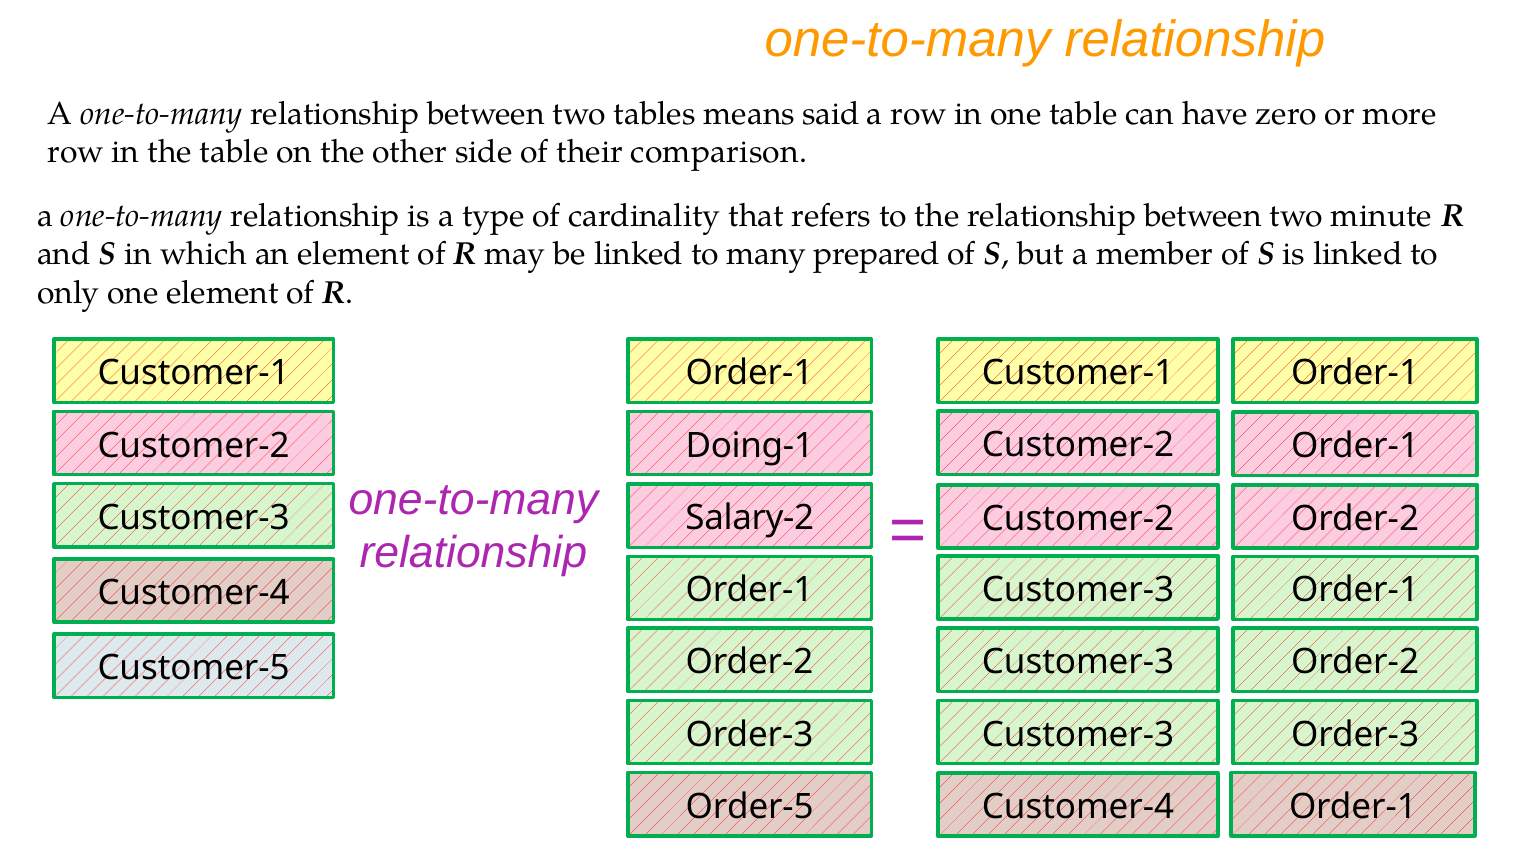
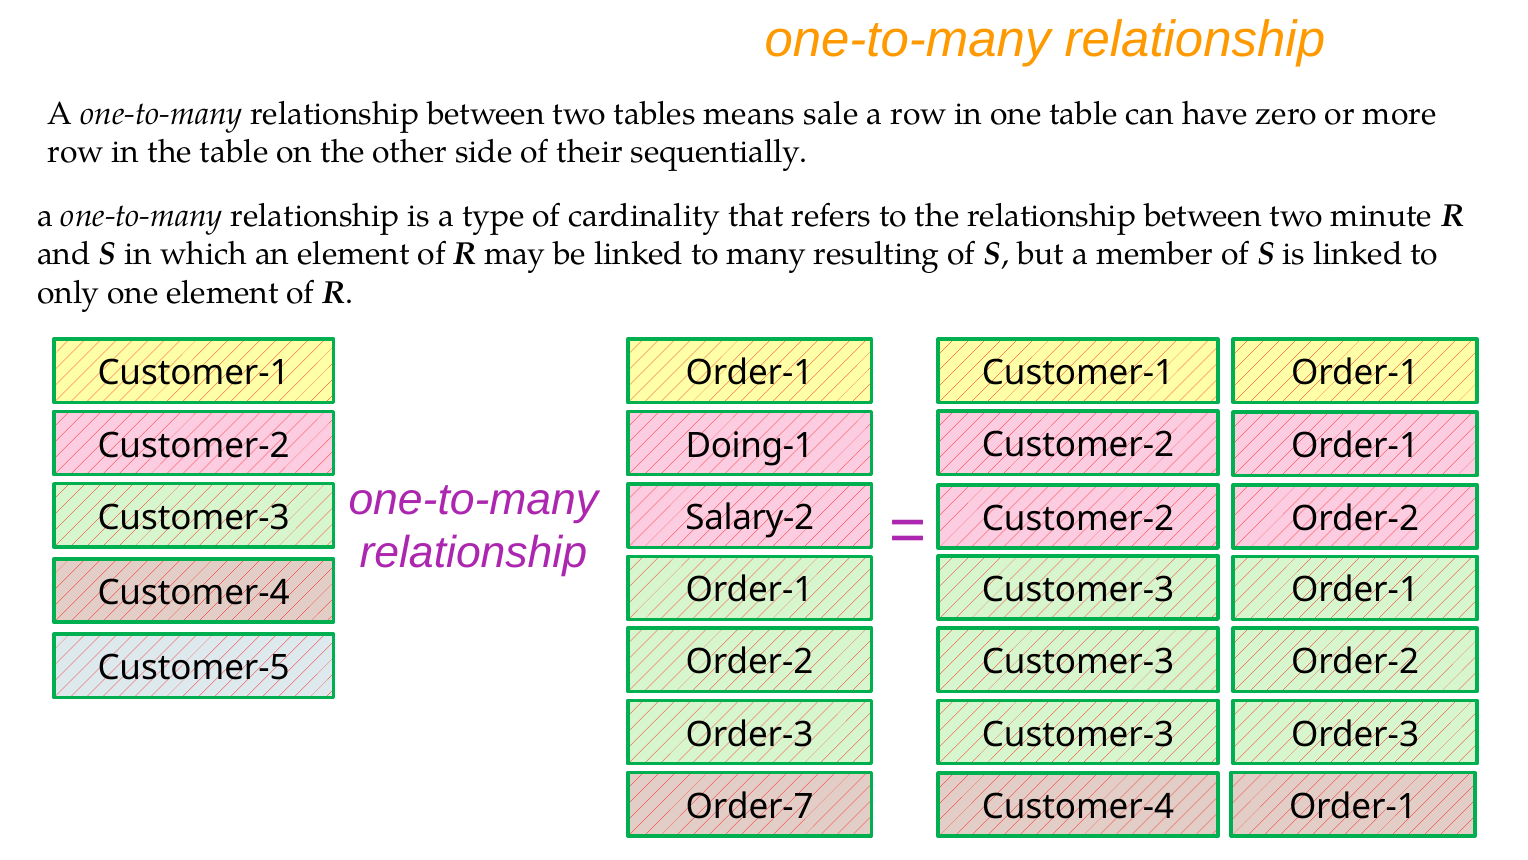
said: said -> sale
comparison: comparison -> sequentially
prepared: prepared -> resulting
Order-5: Order-5 -> Order-7
